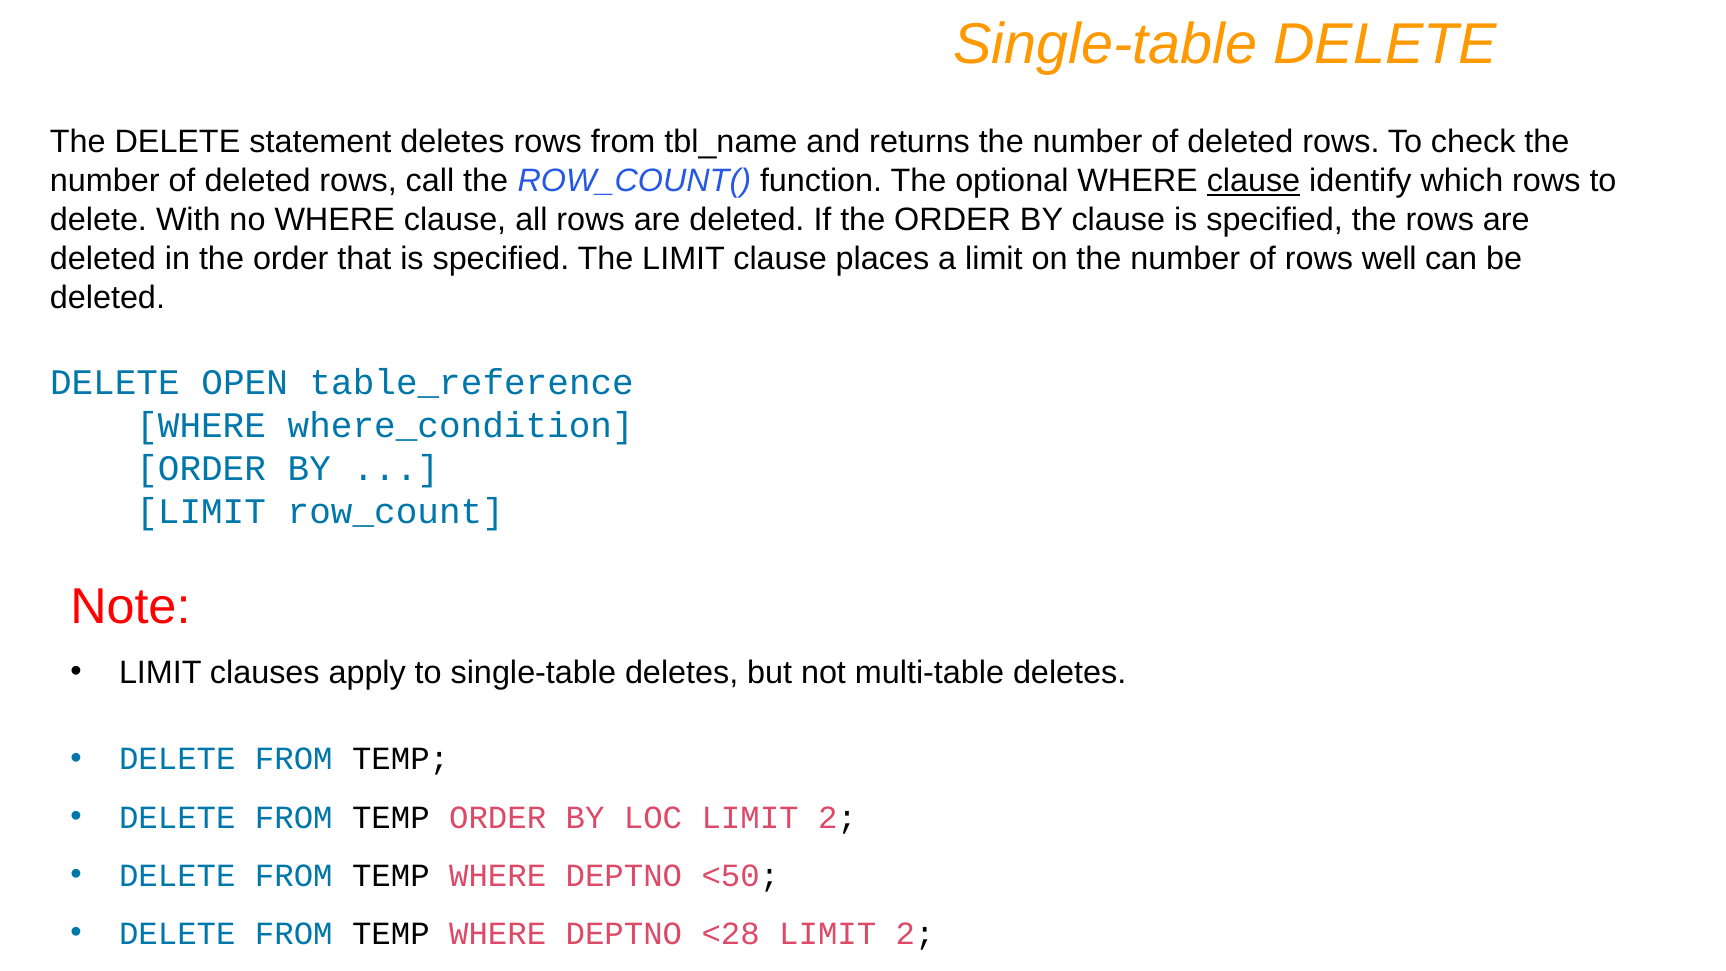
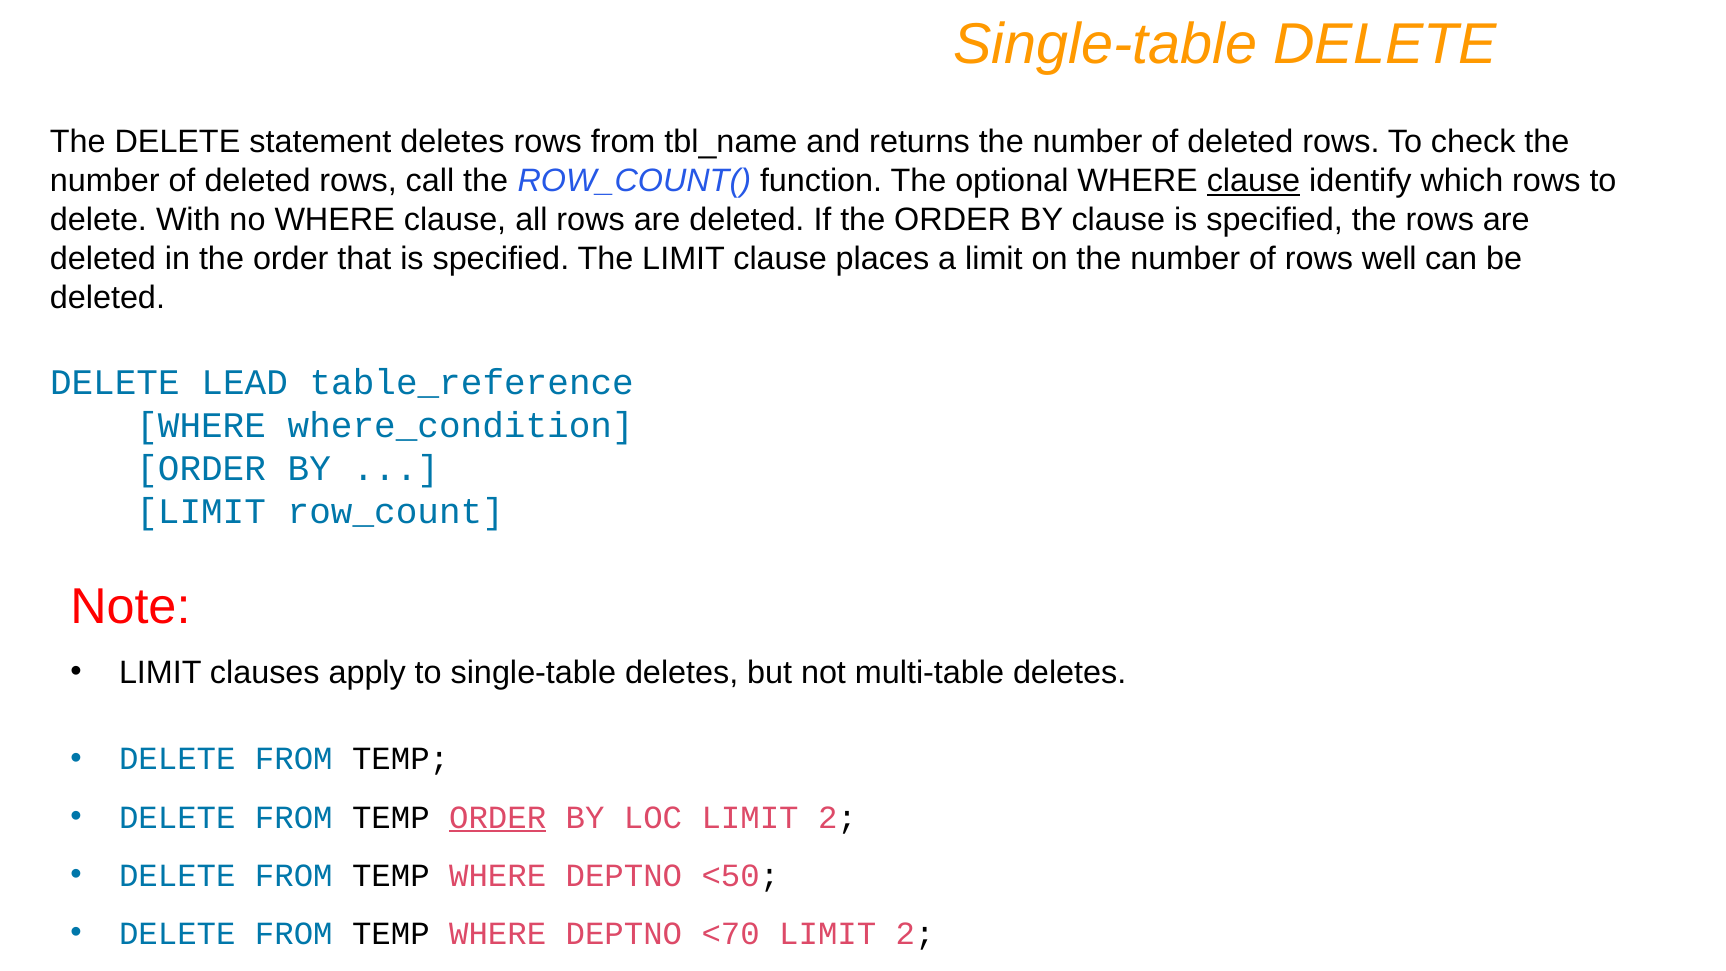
OPEN: OPEN -> LEAD
ORDER at (498, 817) underline: none -> present
<28: <28 -> <70
